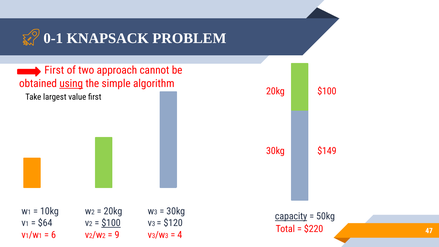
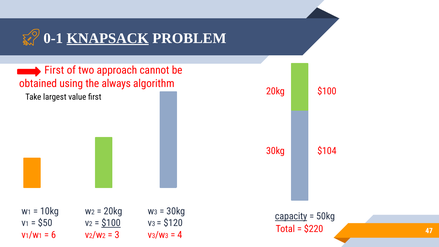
KNAPSACK underline: none -> present
using underline: present -> none
simple: simple -> always
$149: $149 -> $104
$64: $64 -> $50
9 at (117, 235): 9 -> 3
